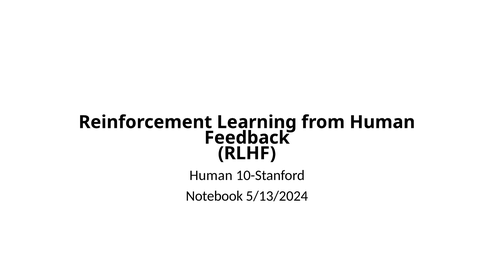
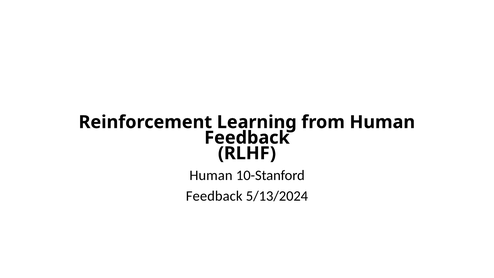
Notebook at (214, 196): Notebook -> Feedback
